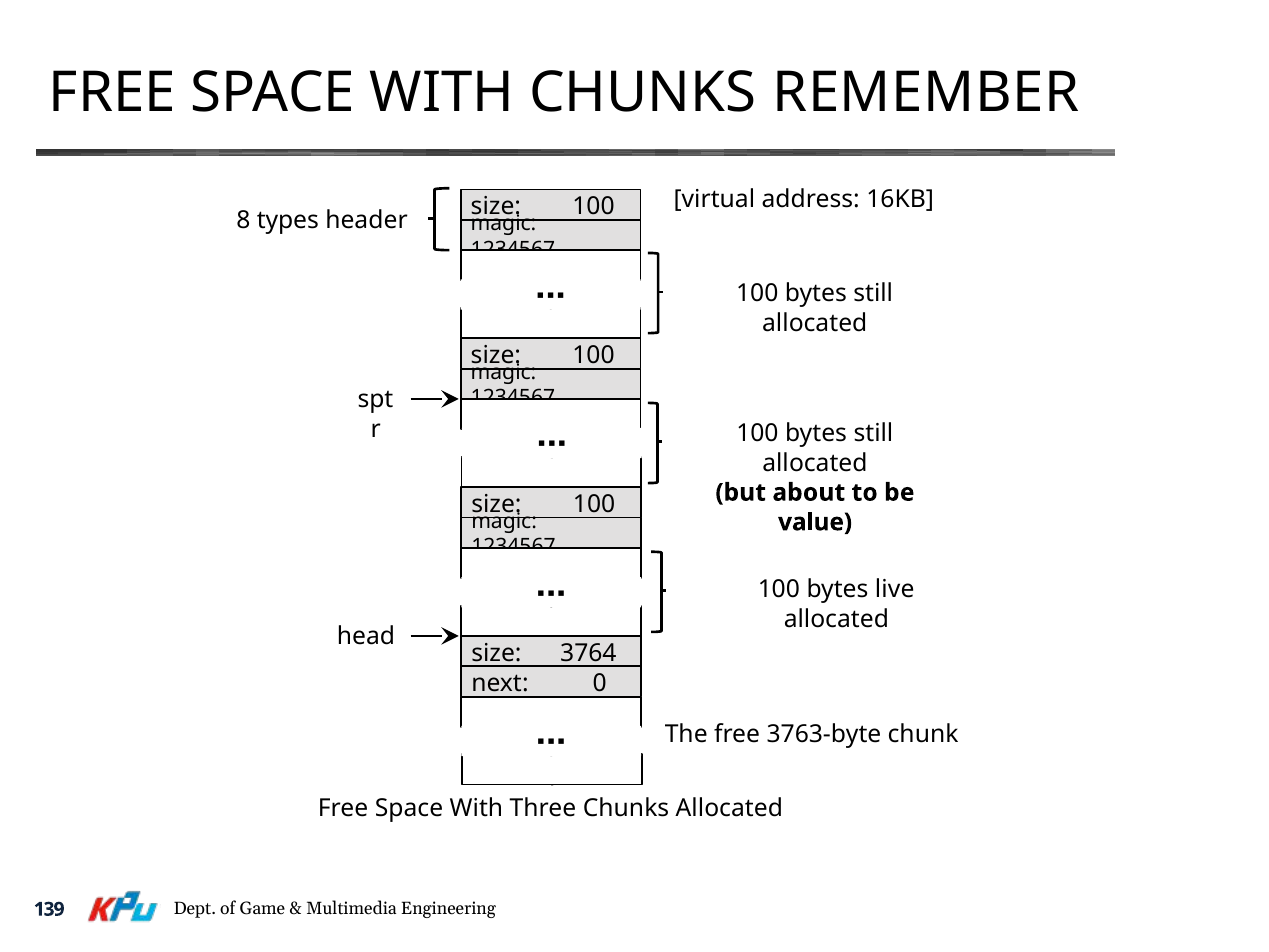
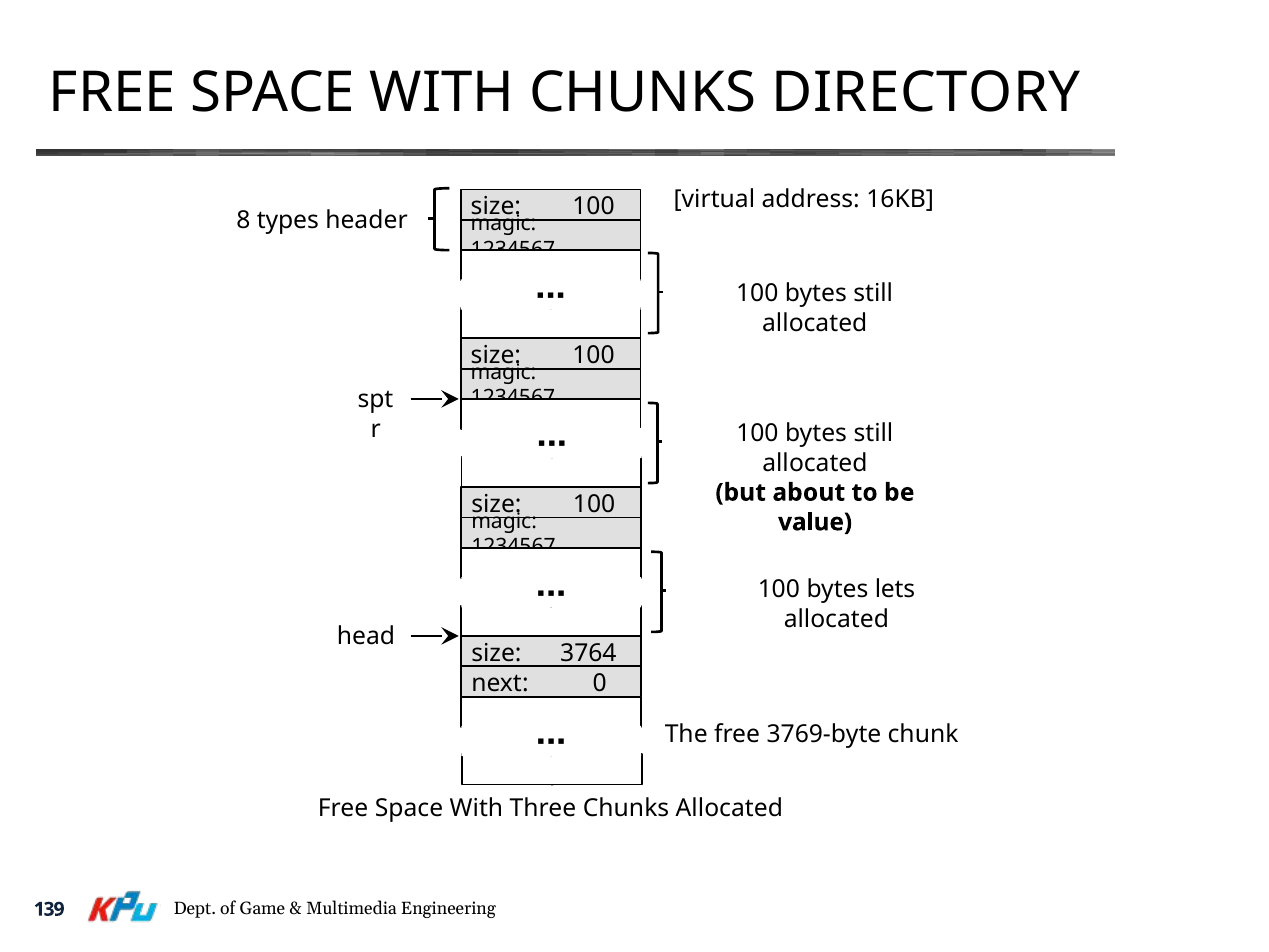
REMEMBER: REMEMBER -> DIRECTORY
live: live -> lets
3763-byte: 3763-byte -> 3769-byte
